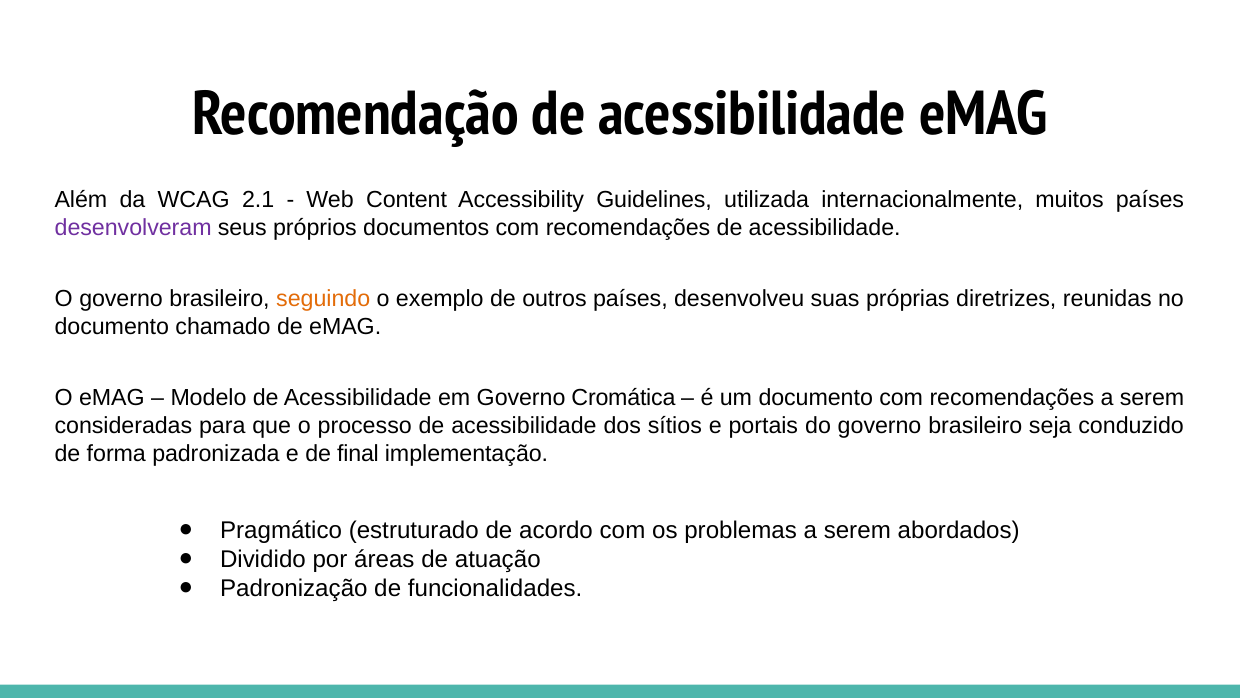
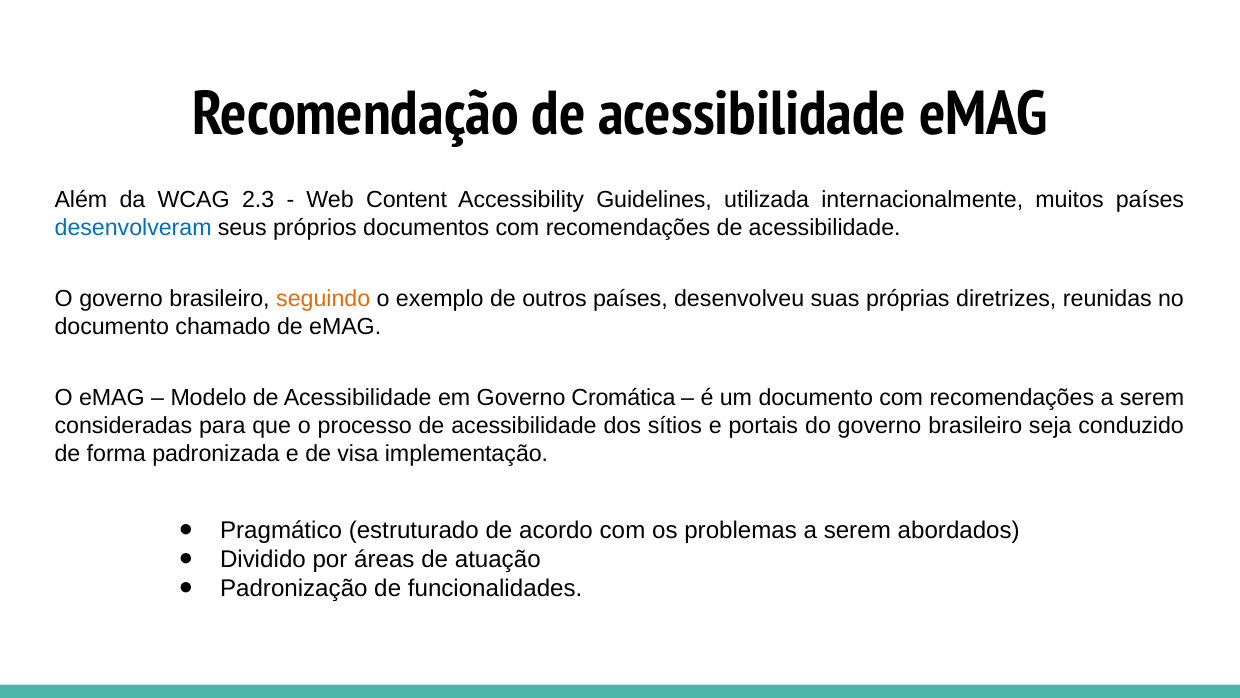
2.1: 2.1 -> 2.3
desenvolveram colour: purple -> blue
final: final -> visa
